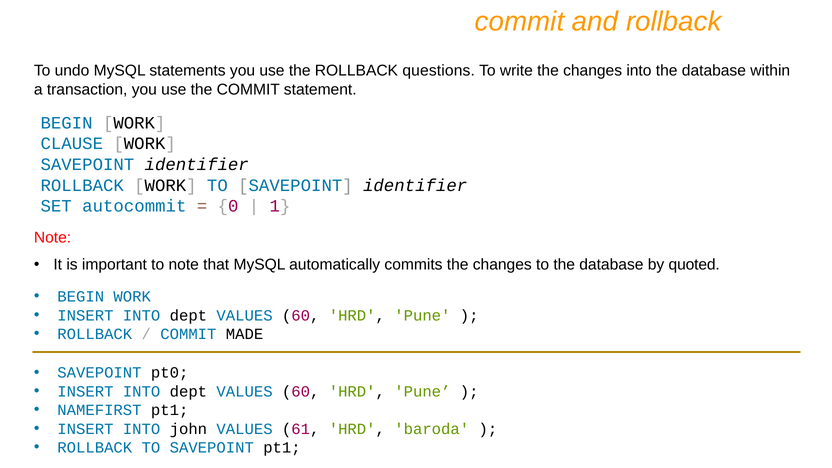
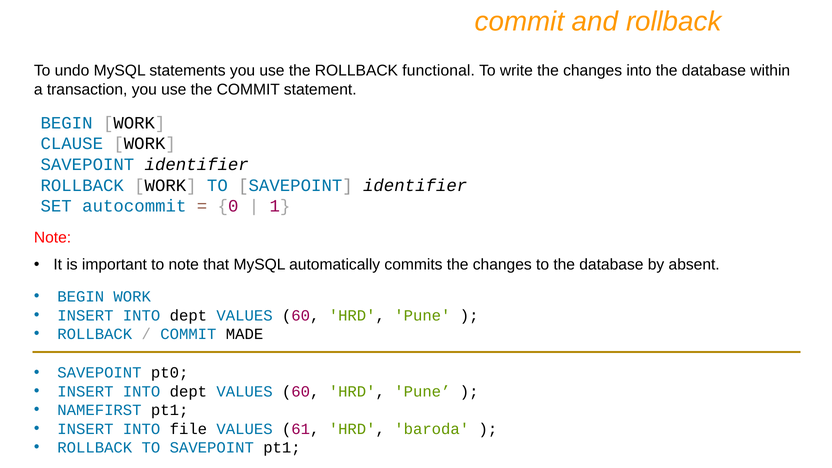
questions: questions -> functional
quoted: quoted -> absent
john: john -> file
